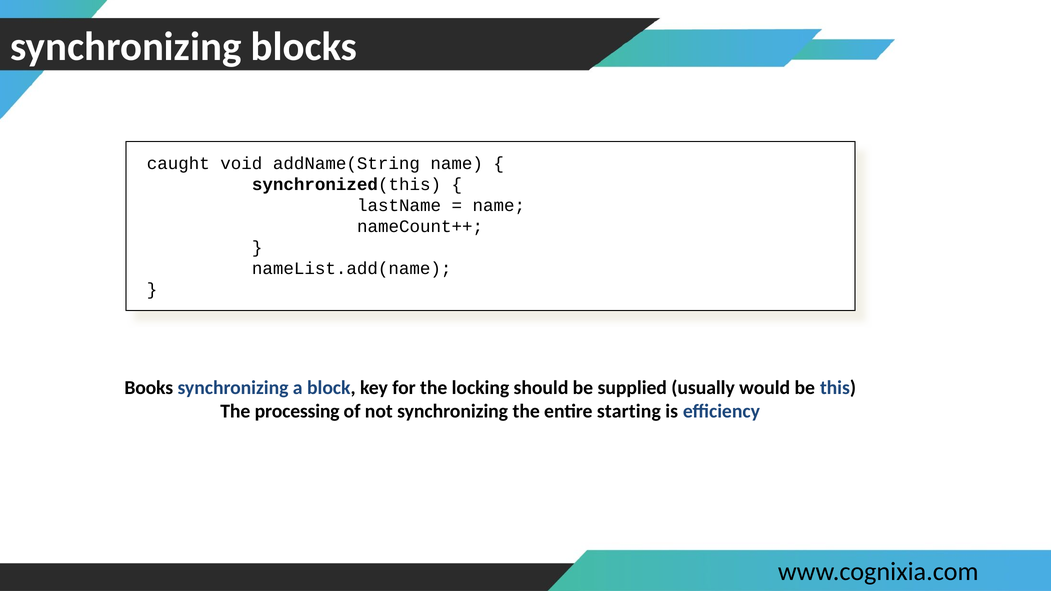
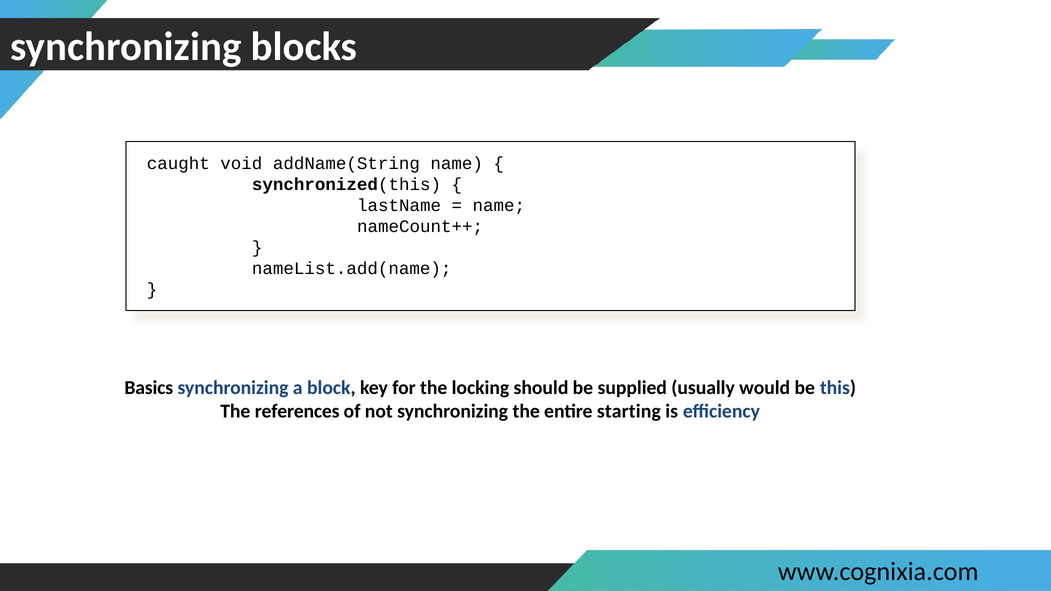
Books: Books -> Basics
processing: processing -> references
